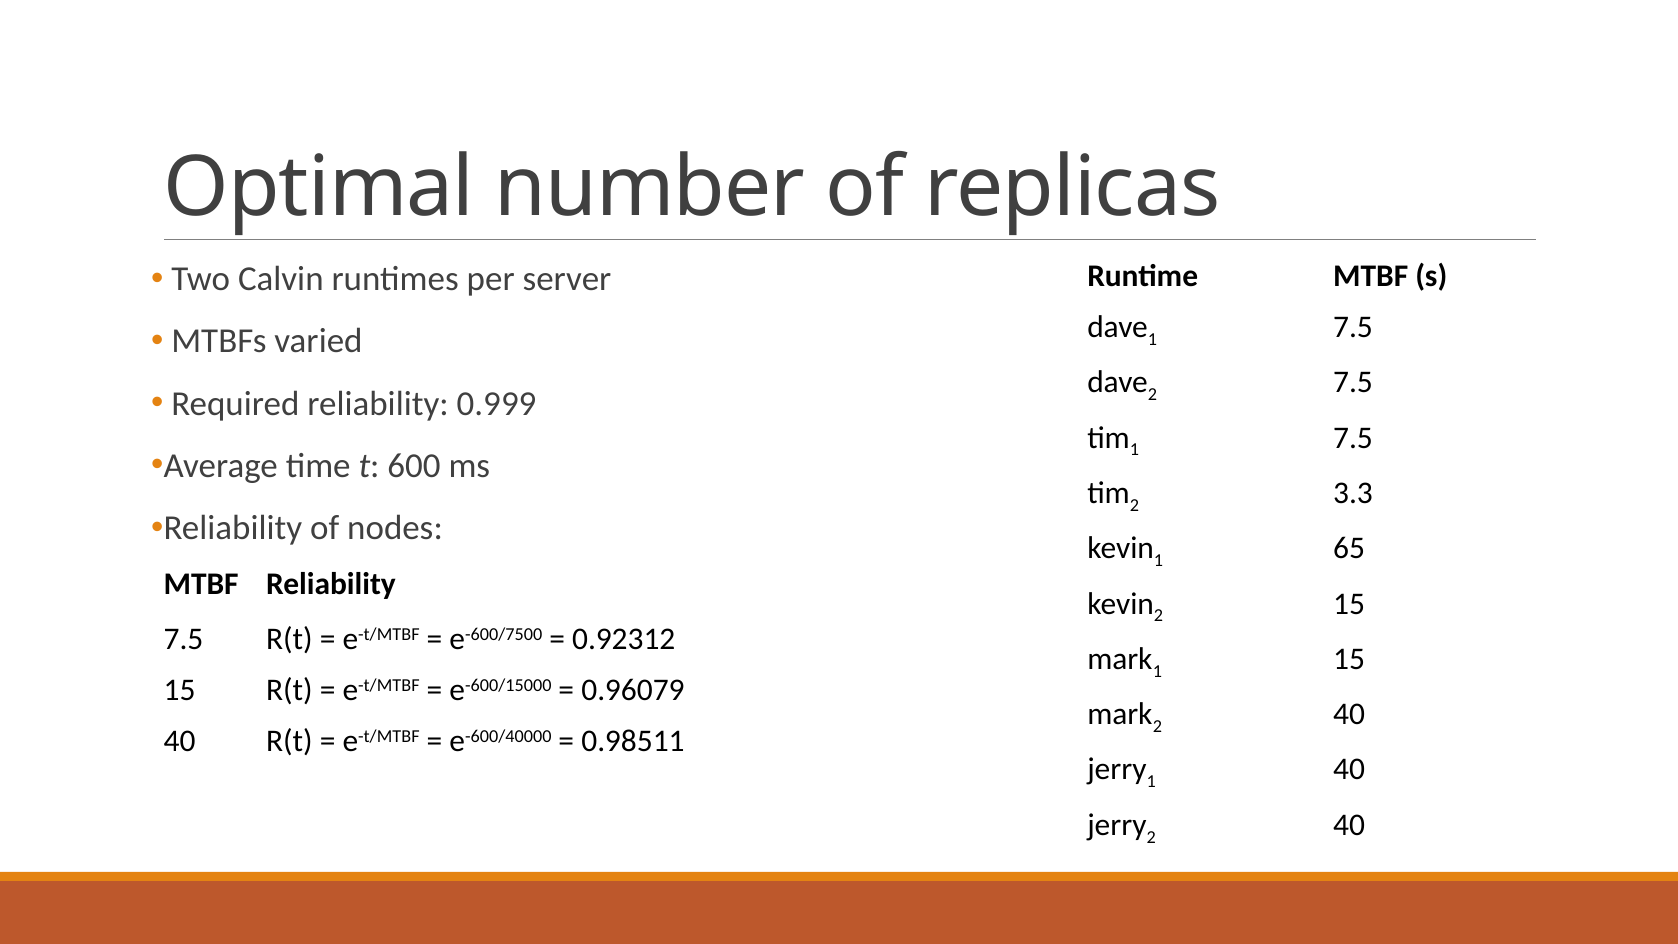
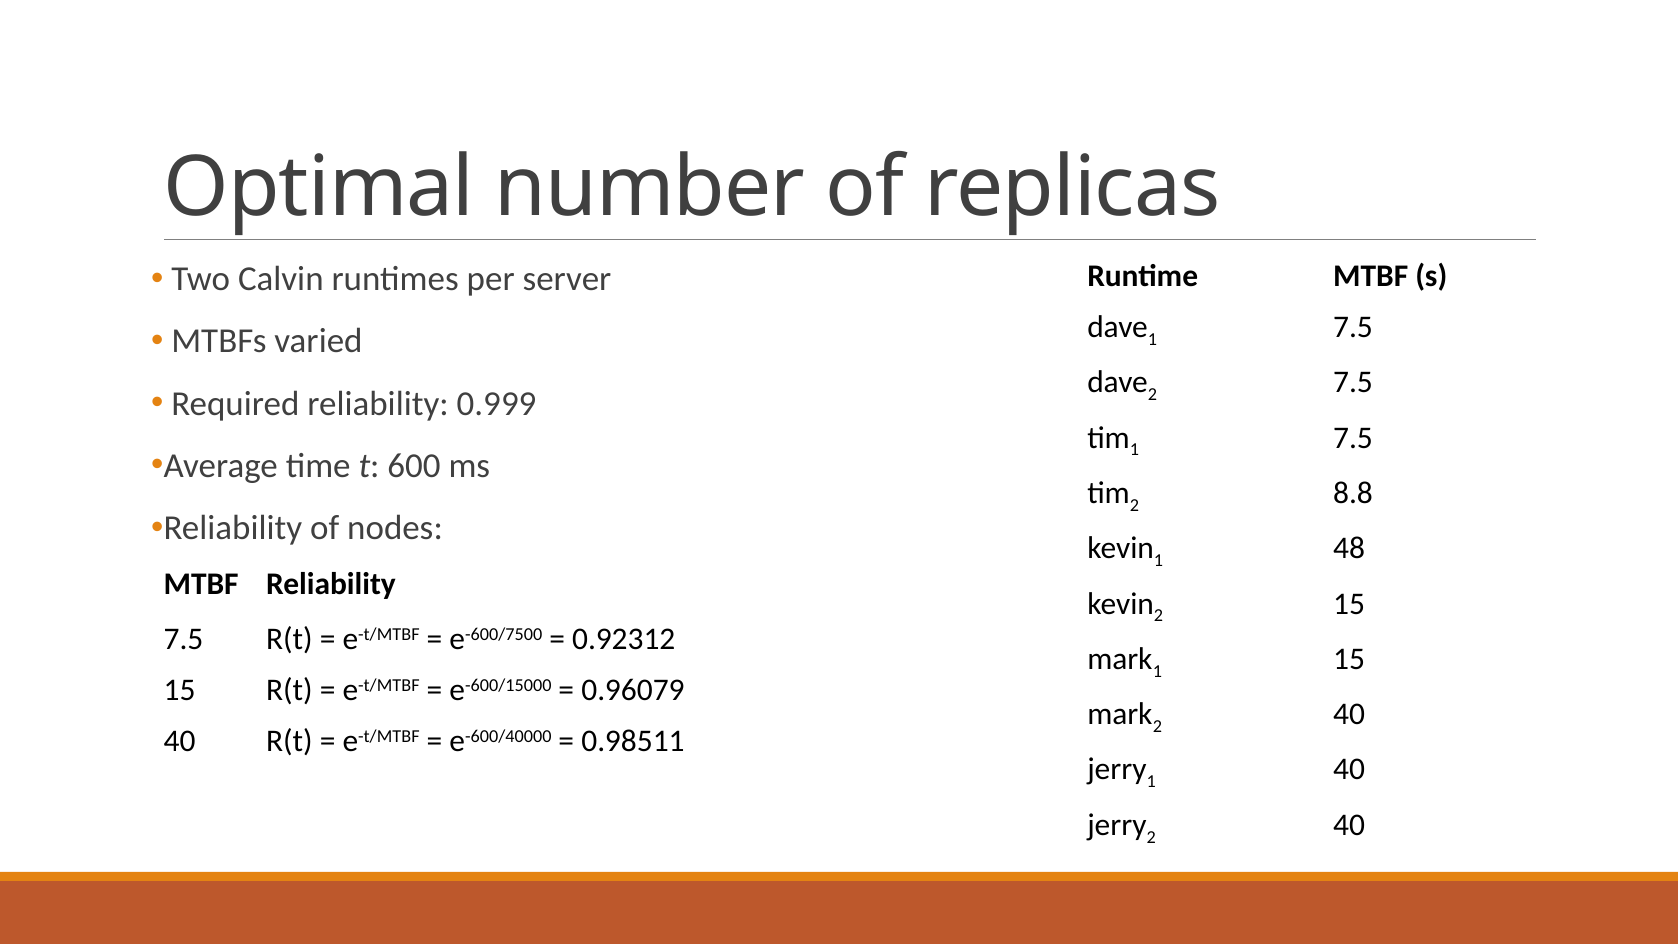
3.3: 3.3 -> 8.8
65: 65 -> 48
